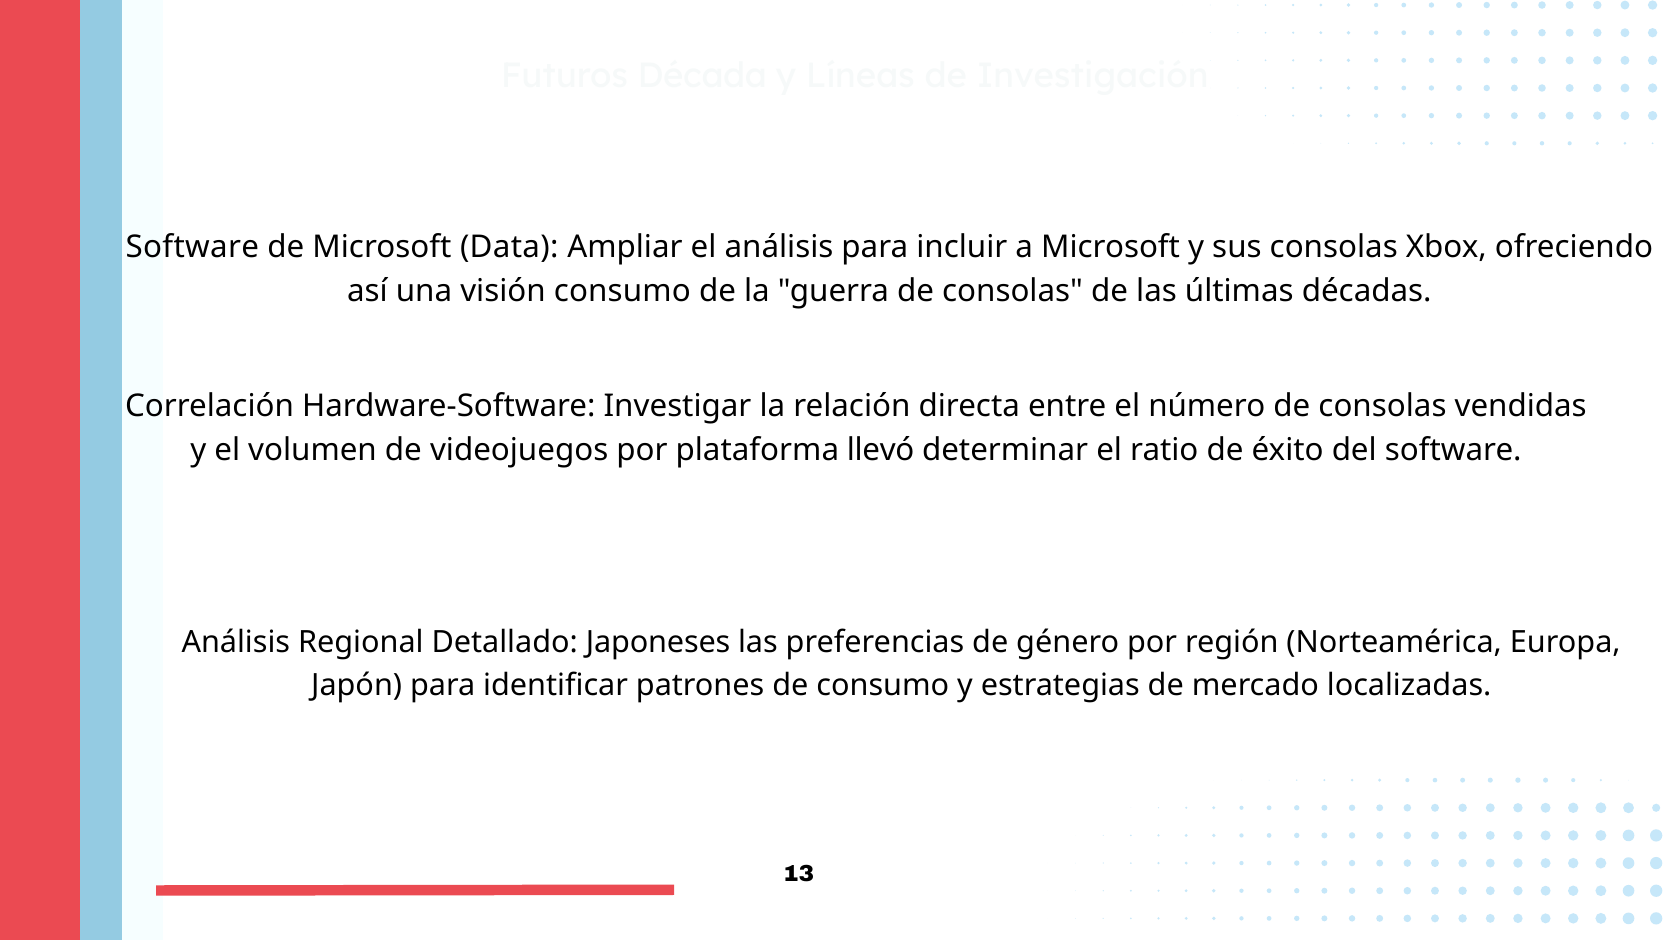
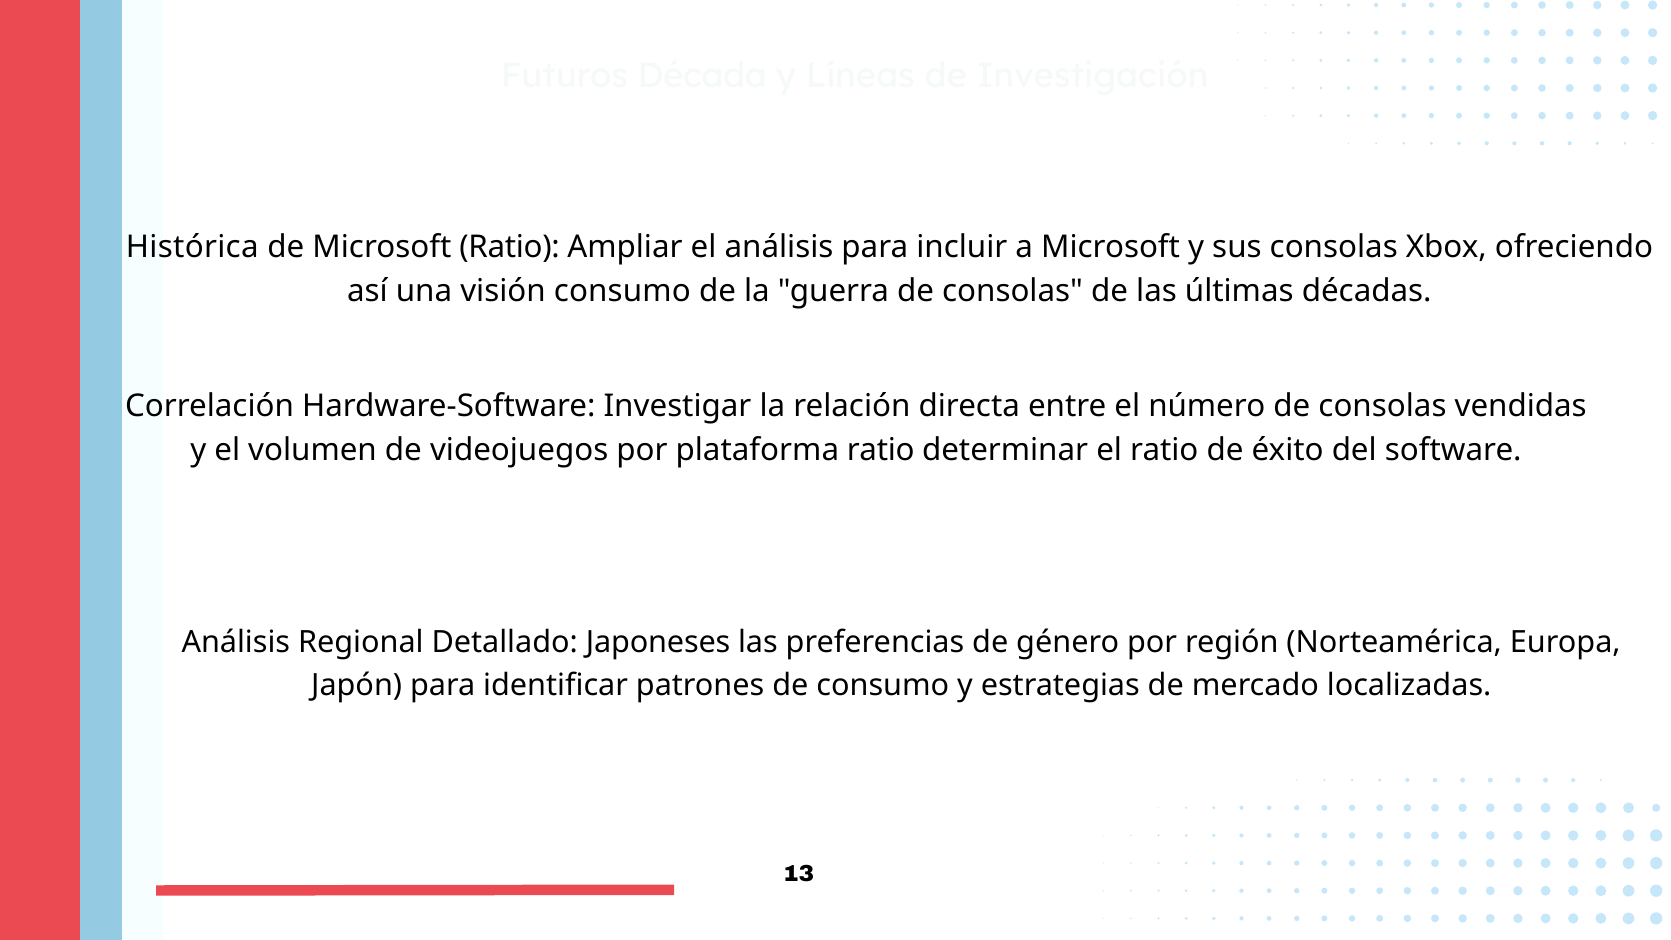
Software at (192, 247): Software -> Histórica
Microsoft Data: Data -> Ratio
plataforma llevó: llevó -> ratio
